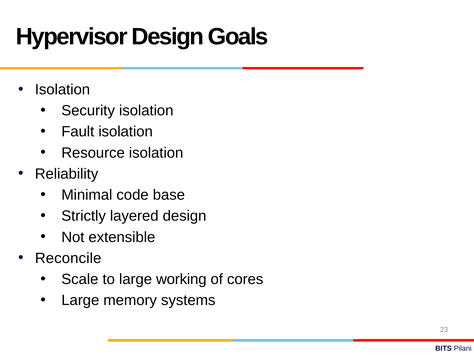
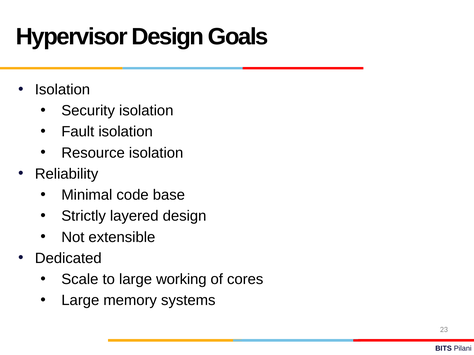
Reconcile: Reconcile -> Dedicated
